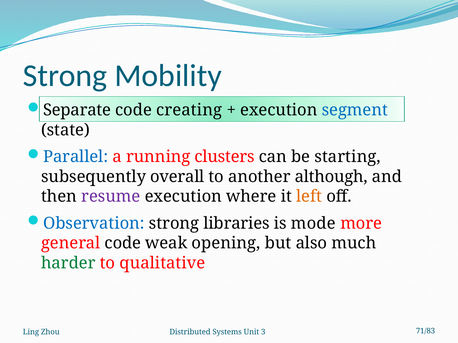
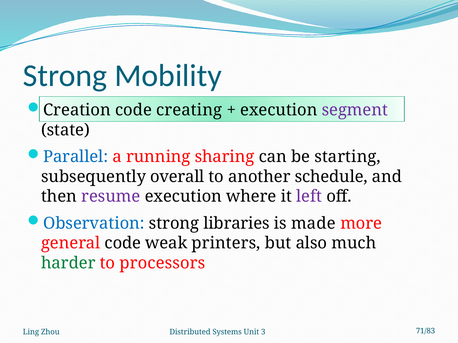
Separate: Separate -> Creation
segment colour: blue -> purple
clusters: clusters -> sharing
although: although -> schedule
left colour: orange -> purple
mode: mode -> made
opening: opening -> printers
qualitative: qualitative -> processors
